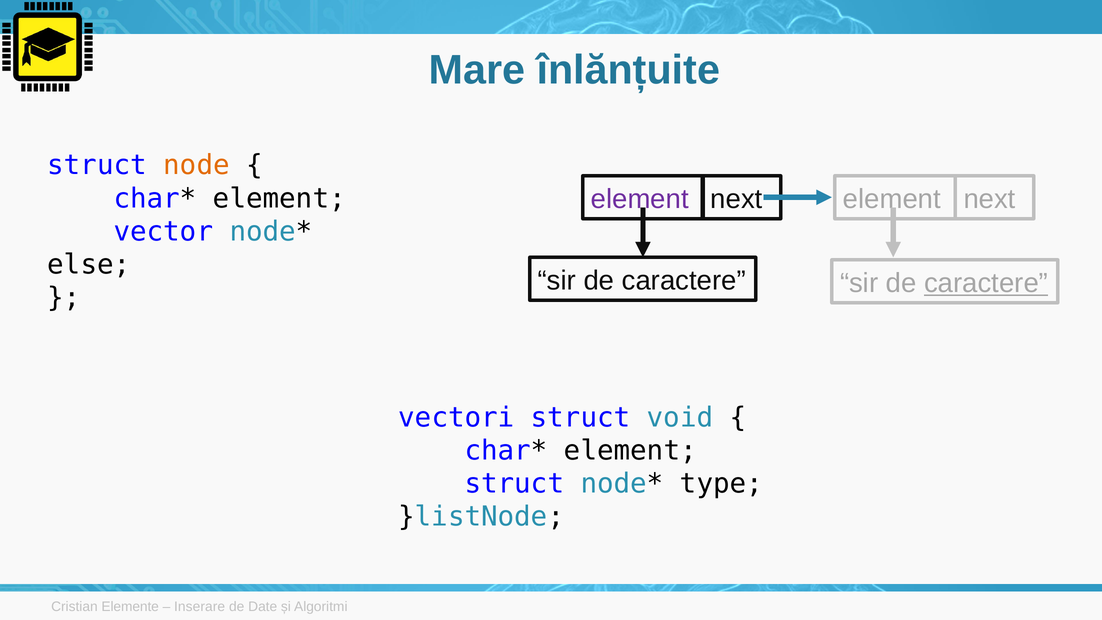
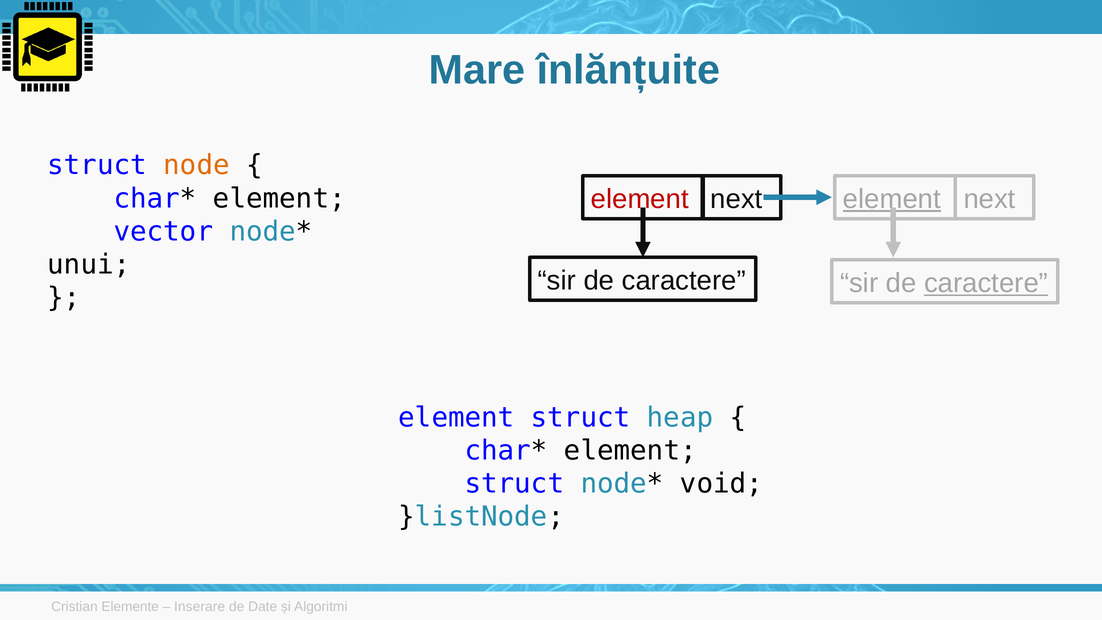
element at (640, 199) colour: purple -> red
element at (892, 199) underline: none -> present
else: else -> unui
vectori at (456, 417): vectori -> element
void: void -> heap
type: type -> void
